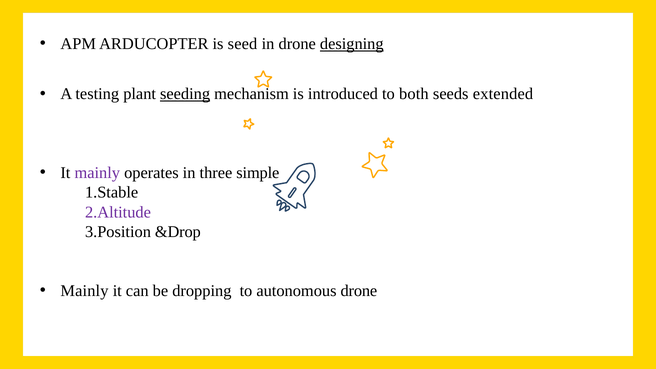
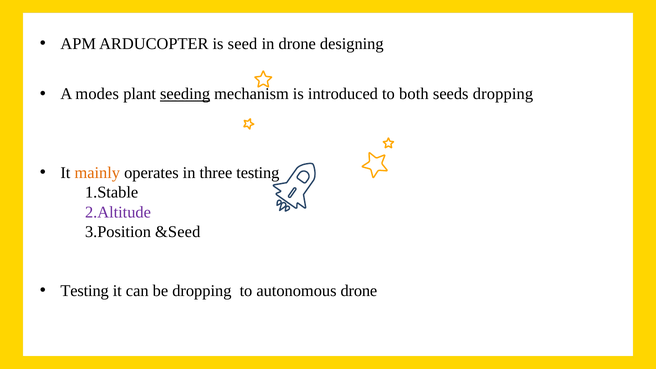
designing underline: present -> none
testing: testing -> modes
seeds extended: extended -> dropping
mainly at (97, 173) colour: purple -> orange
three simple: simple -> testing
&Drop: &Drop -> &Seed
Mainly at (84, 291): Mainly -> Testing
